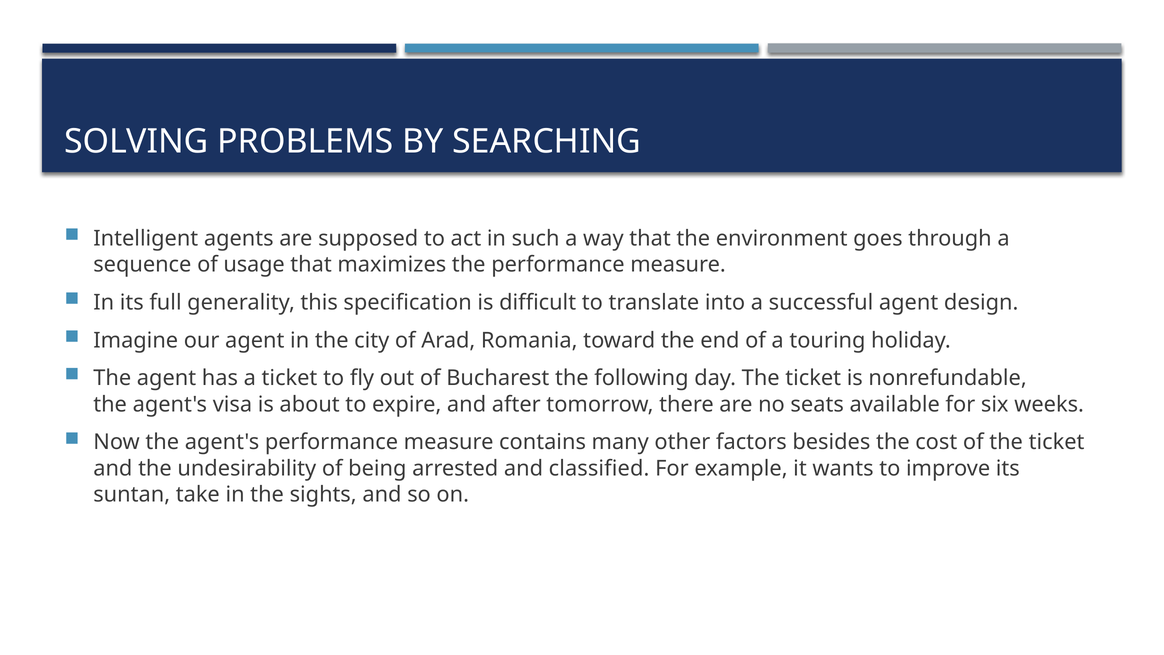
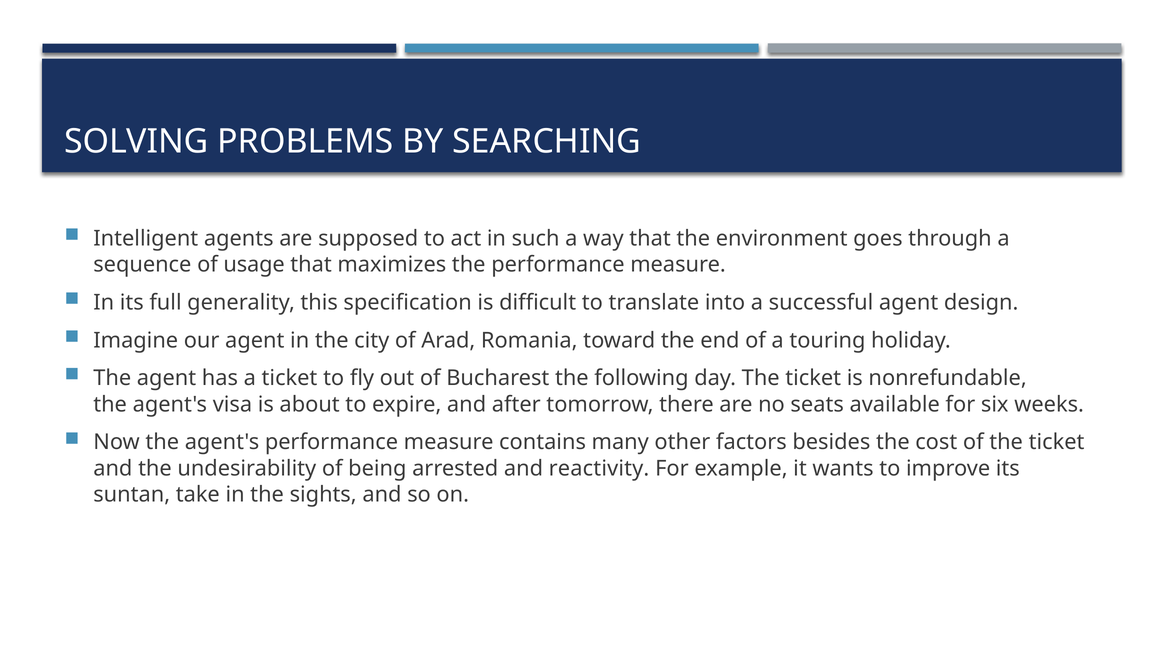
classified: classified -> reactivity
